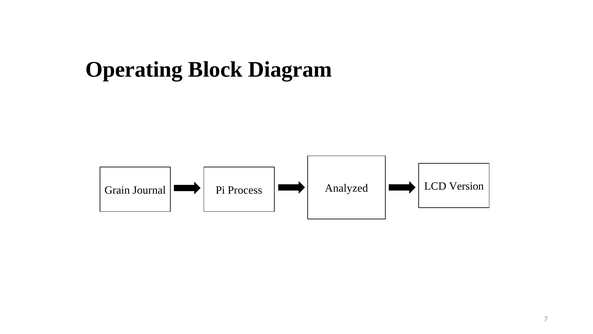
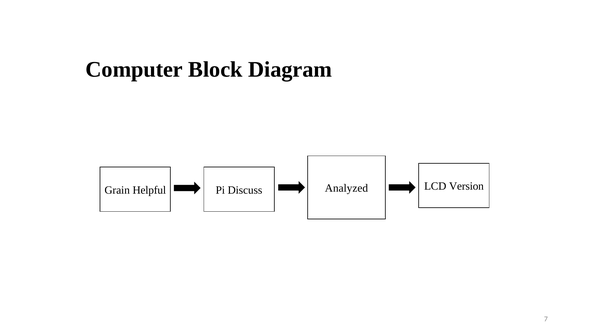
Operating: Operating -> Computer
Journal: Journal -> Helpful
Process: Process -> Discuss
